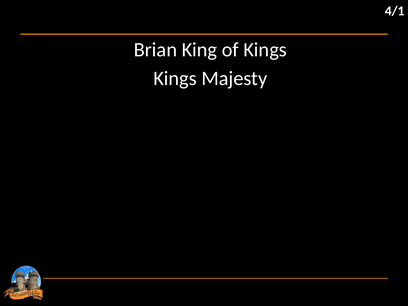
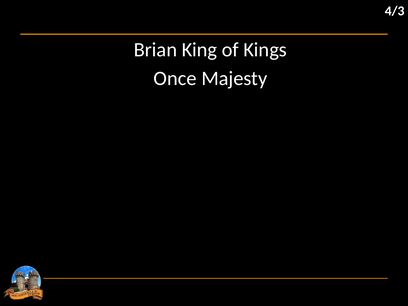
4/1: 4/1 -> 4/3
Kings at (175, 78): Kings -> Once
